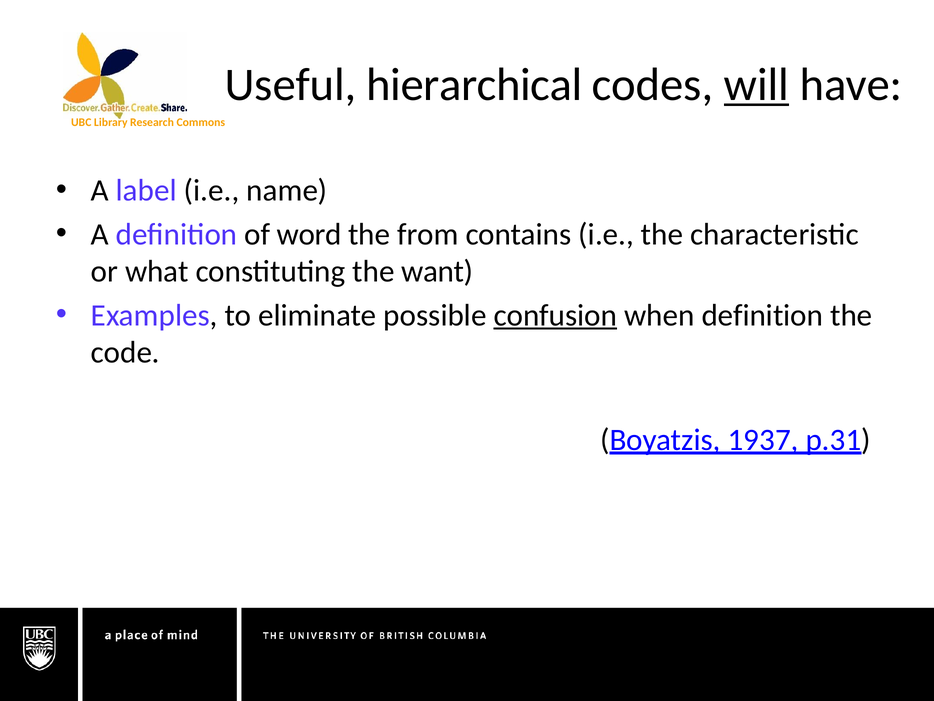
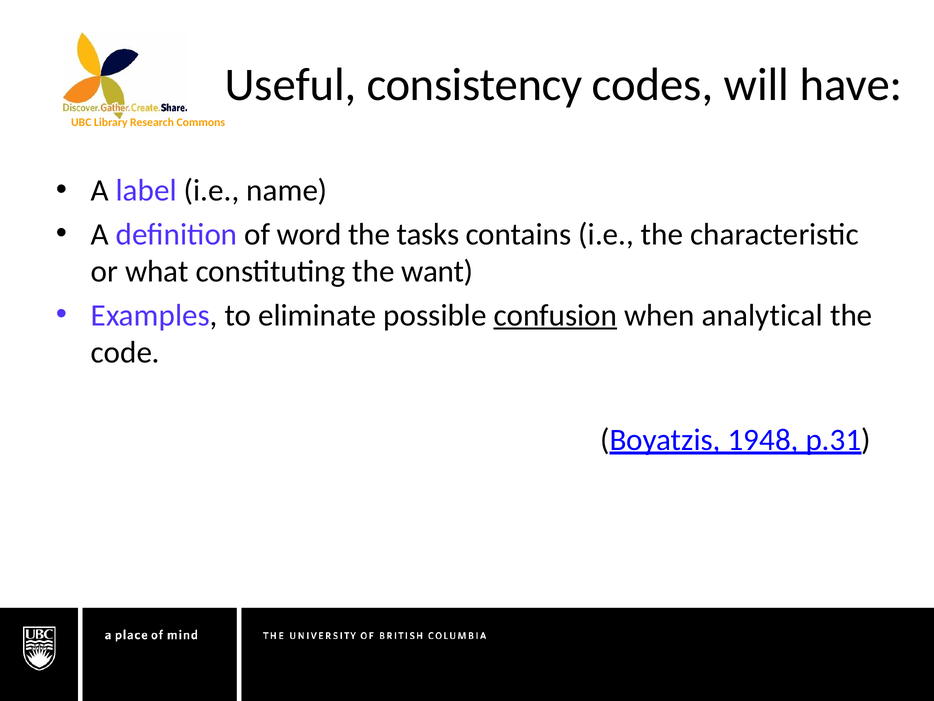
hierarchical: hierarchical -> consistency
will underline: present -> none
from: from -> tasks
when definition: definition -> analytical
1937: 1937 -> 1948
